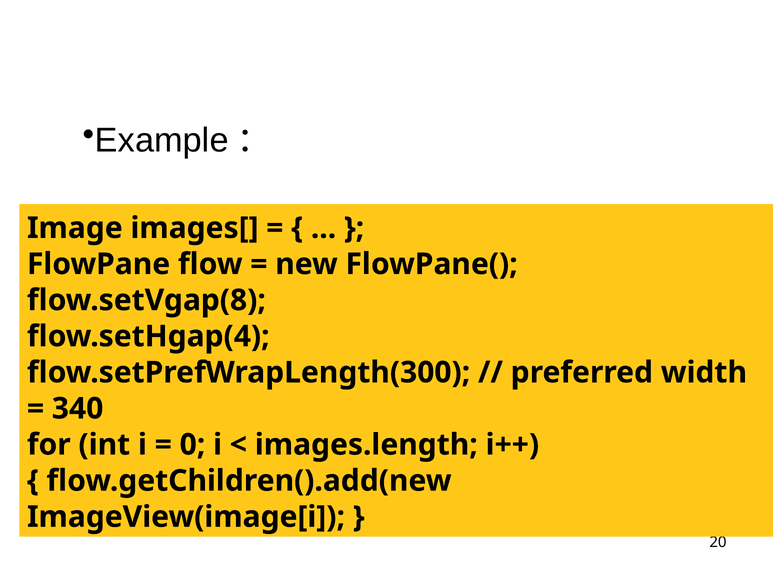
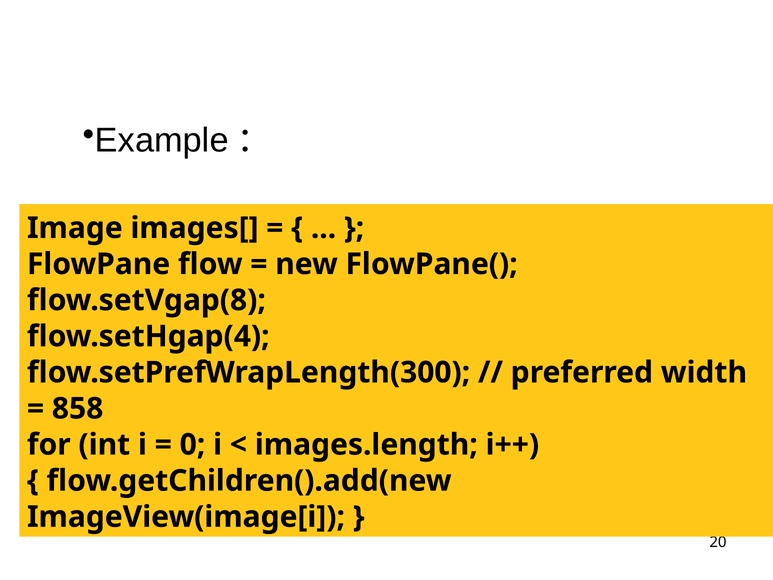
340: 340 -> 858
